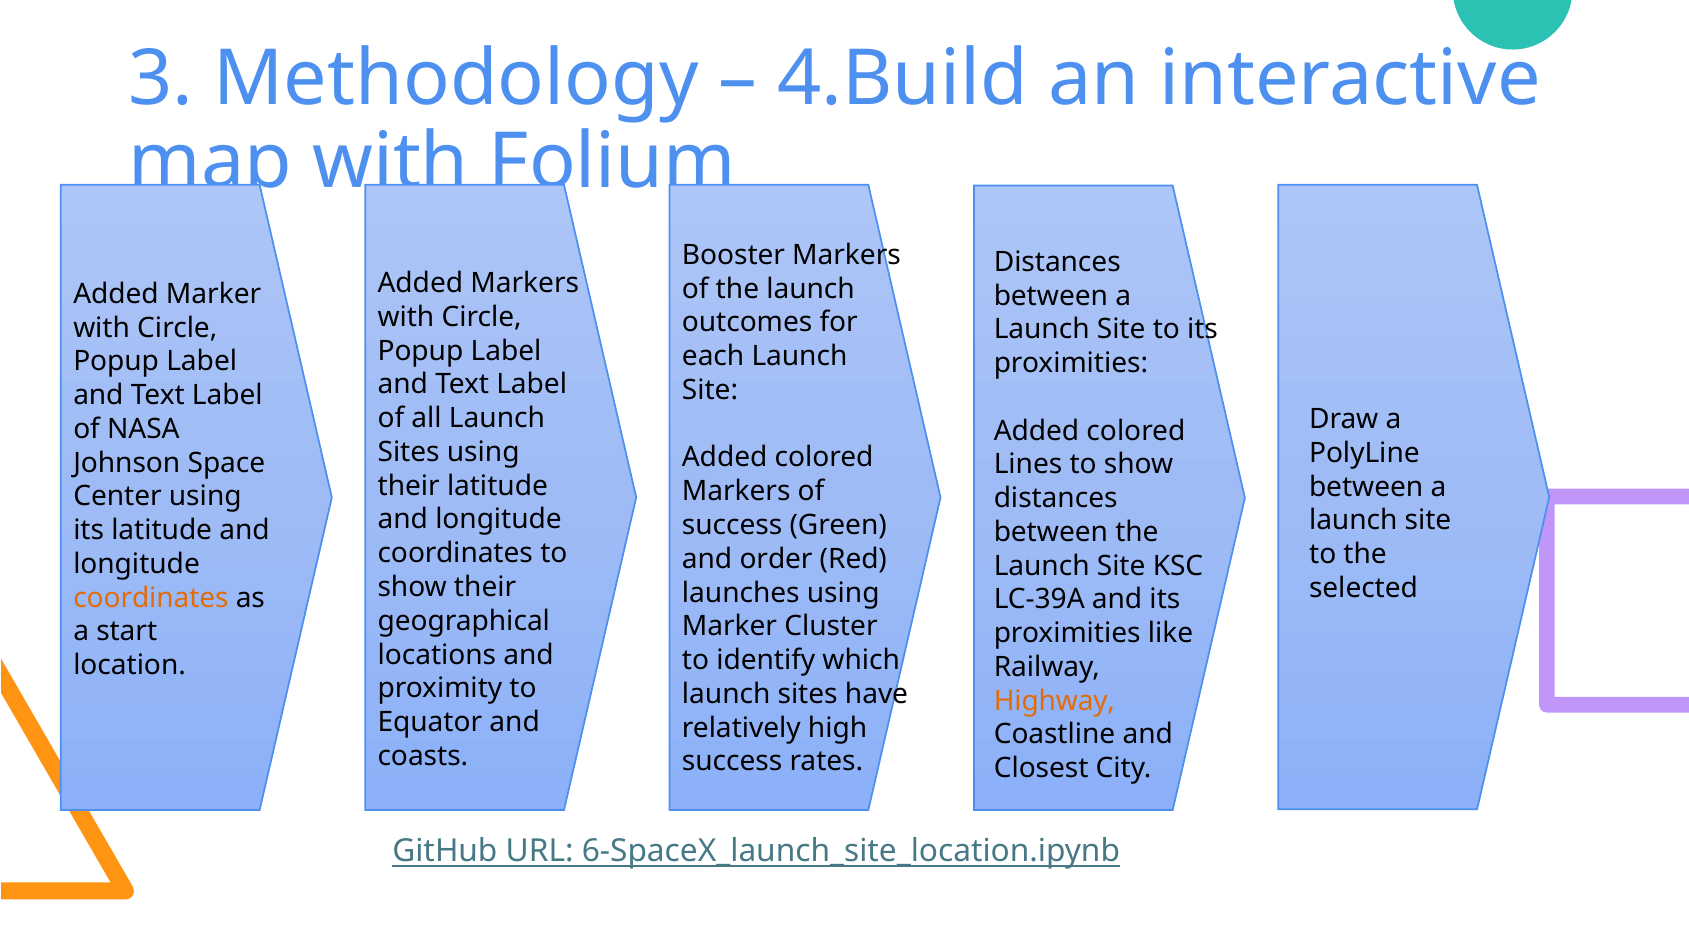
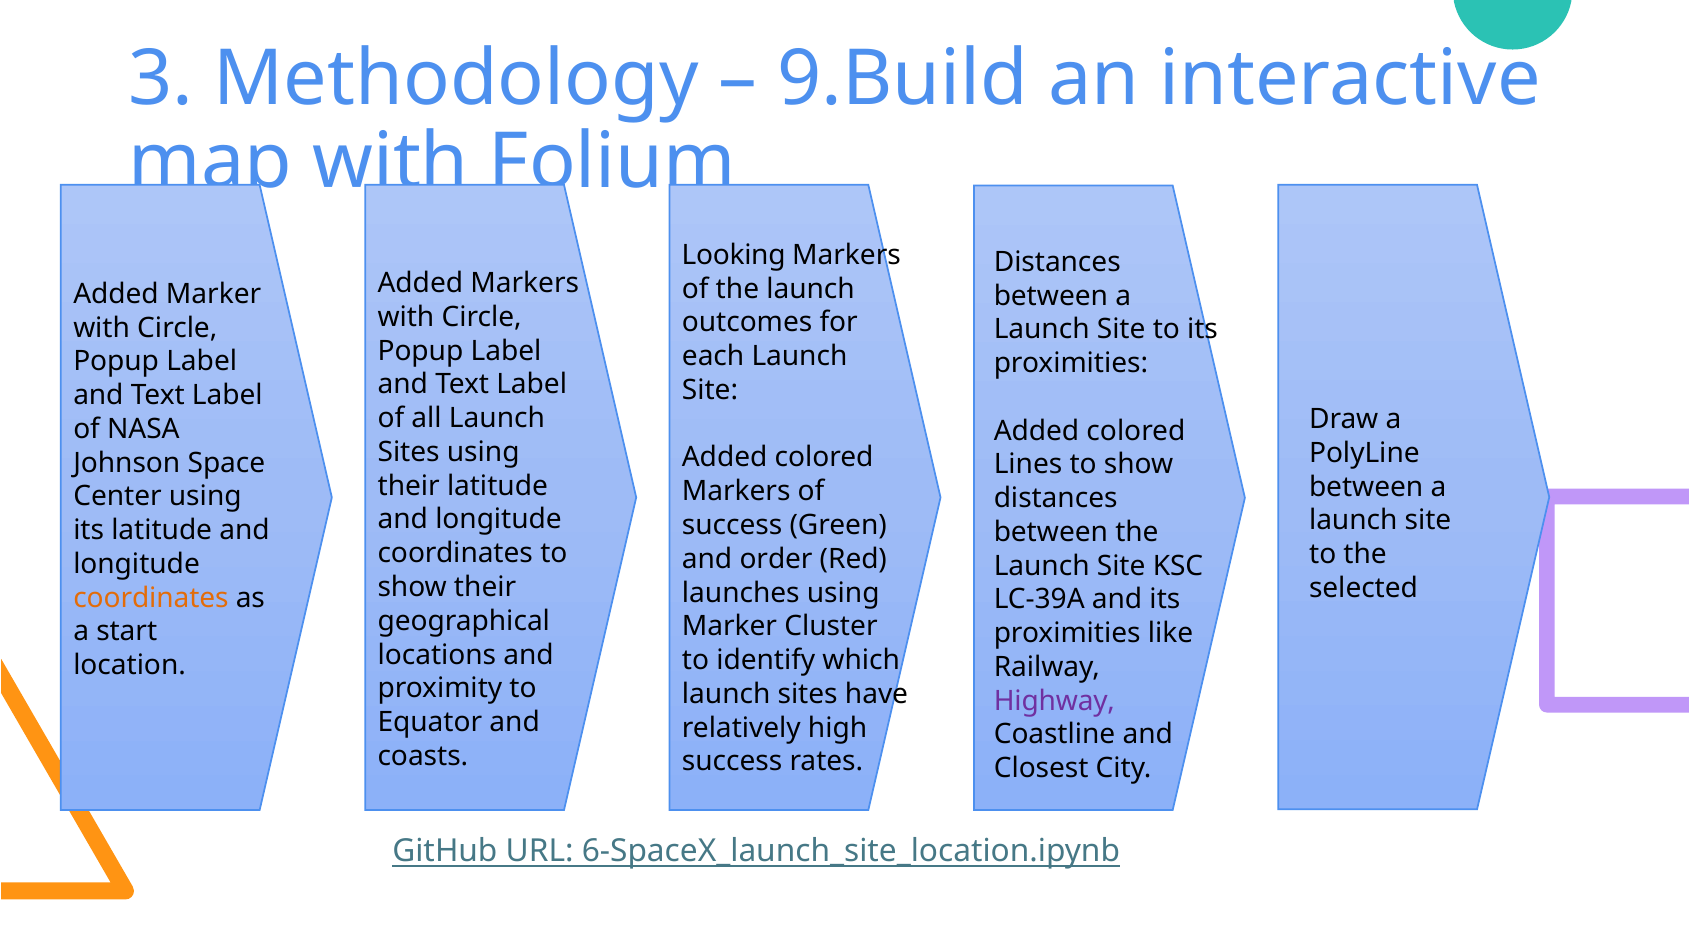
4.Build: 4.Build -> 9.Build
Booster: Booster -> Looking
Highway colour: orange -> purple
